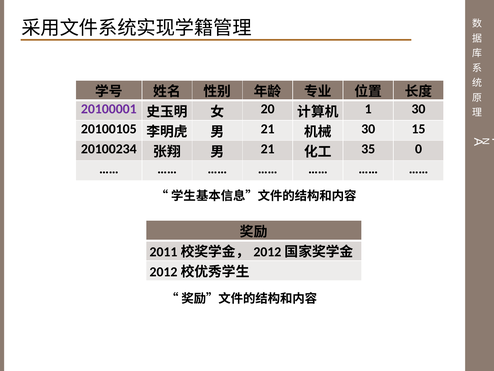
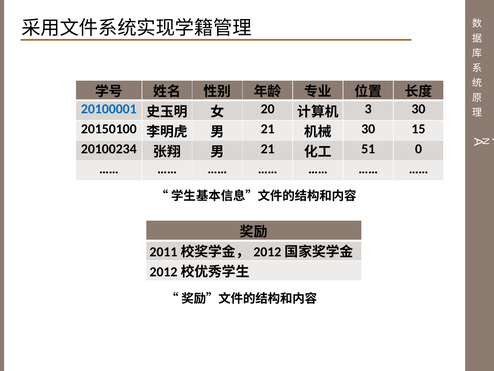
20100001 colour: purple -> blue
1: 1 -> 3
20100105: 20100105 -> 20150100
35: 35 -> 51
